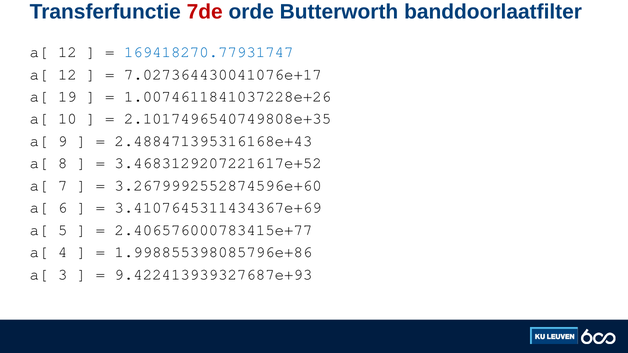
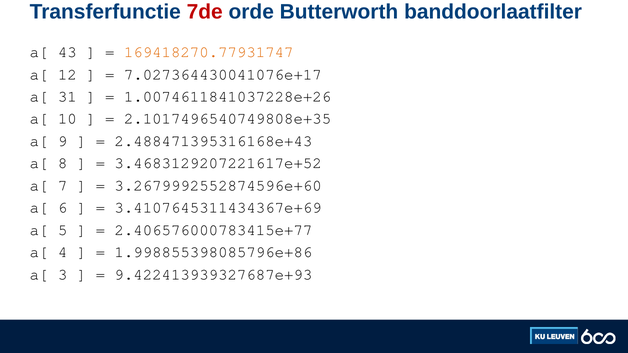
12 at (67, 52): 12 -> 43
169418270.77931747 colour: blue -> orange
19: 19 -> 31
